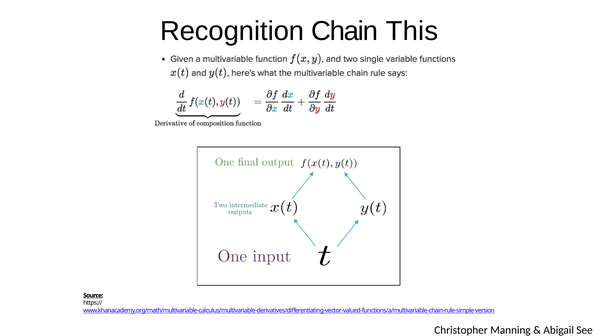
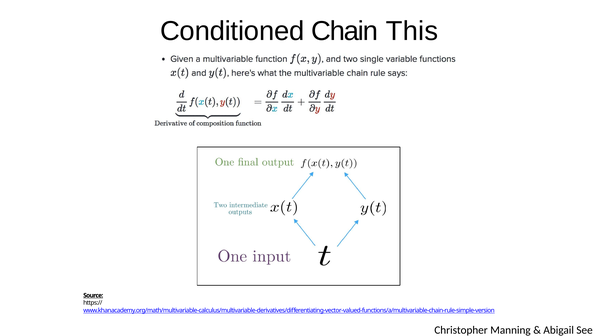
Recognition: Recognition -> Conditioned
